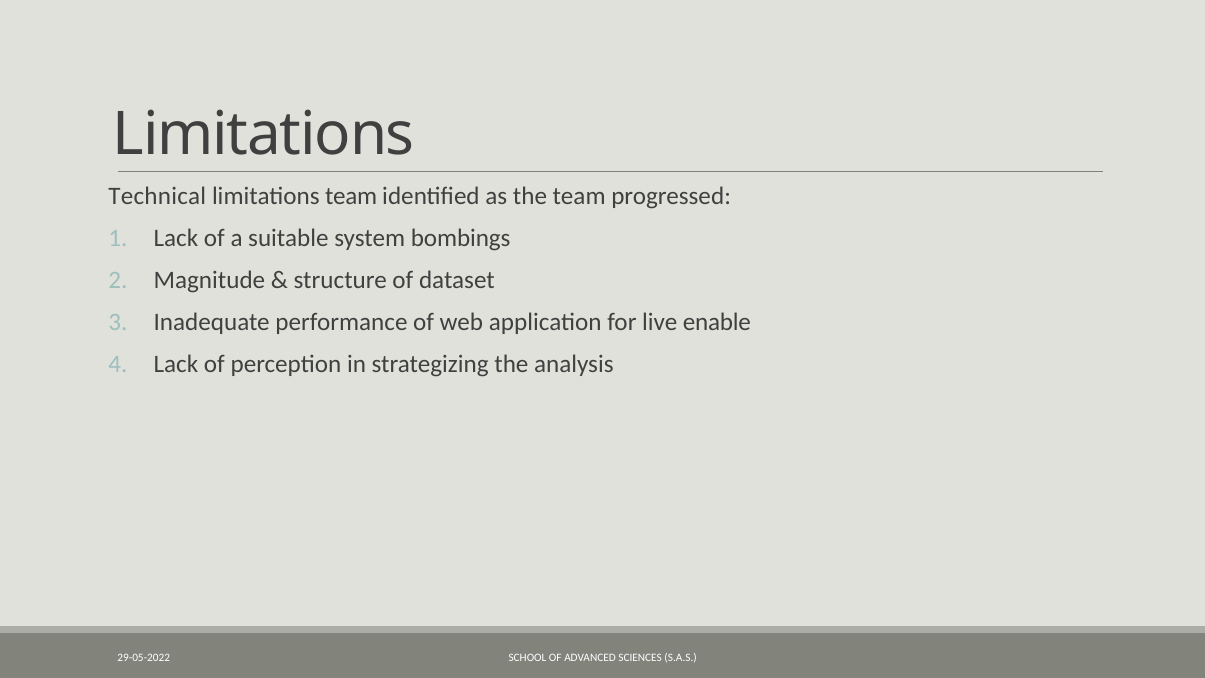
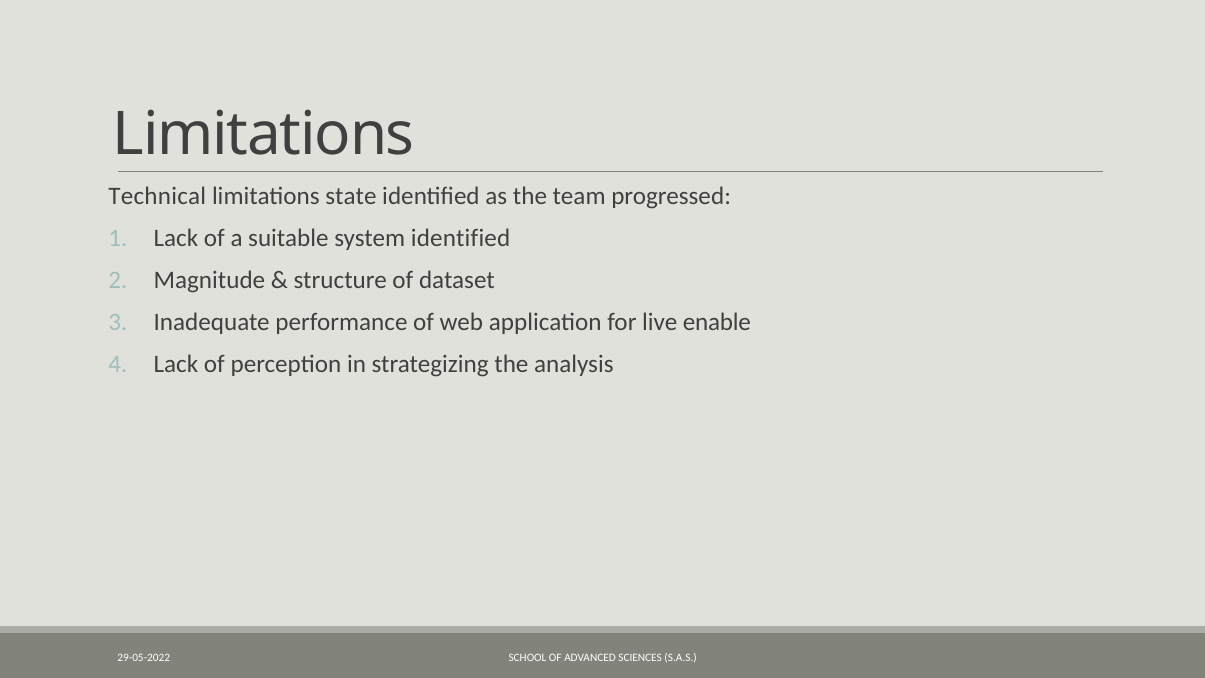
limitations team: team -> state
system bombings: bombings -> identified
